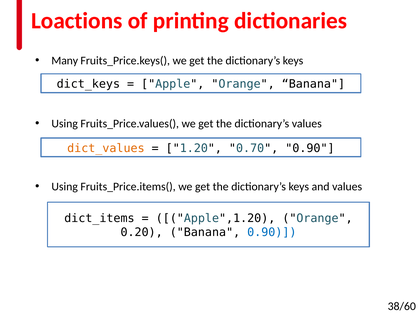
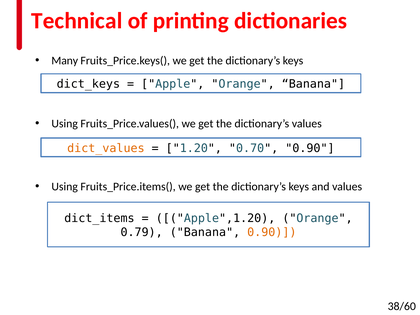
Loactions: Loactions -> Technical
0.20: 0.20 -> 0.79
0.90 at (272, 232) colour: blue -> orange
